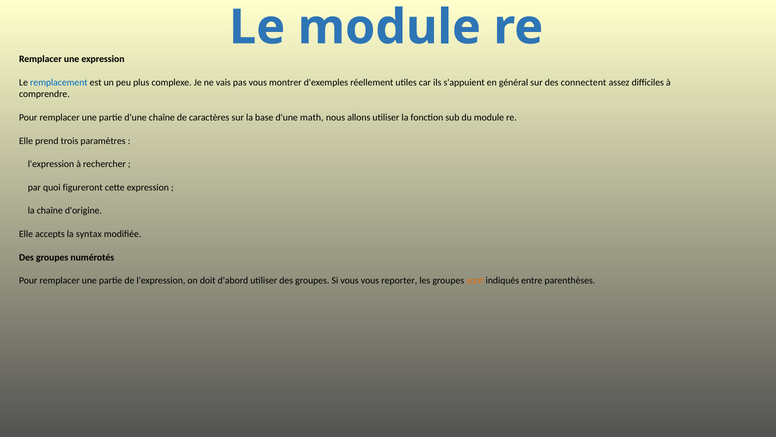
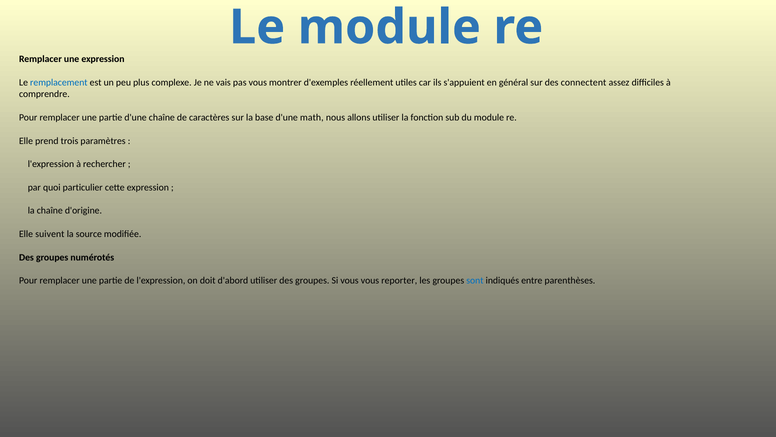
figureront: figureront -> particulier
accepts: accepts -> suivent
syntax: syntax -> source
sont colour: orange -> blue
